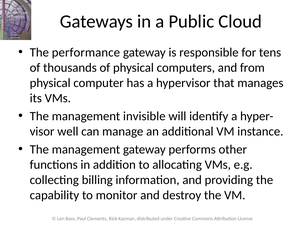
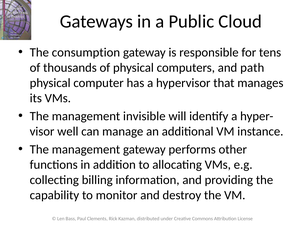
performance: performance -> consumption
from: from -> path
